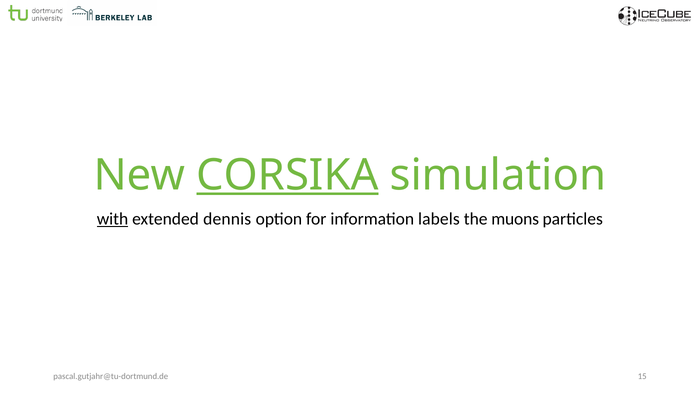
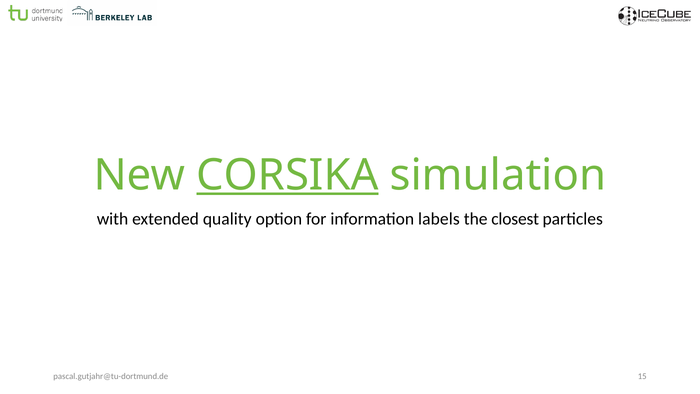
with underline: present -> none
dennis: dennis -> quality
muons: muons -> closest
